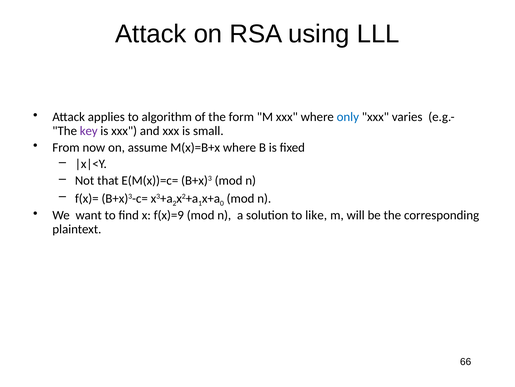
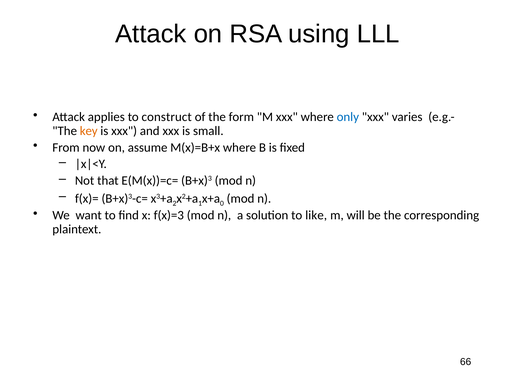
algorithm: algorithm -> construct
key colour: purple -> orange
f(x)=9: f(x)=9 -> f(x)=3
